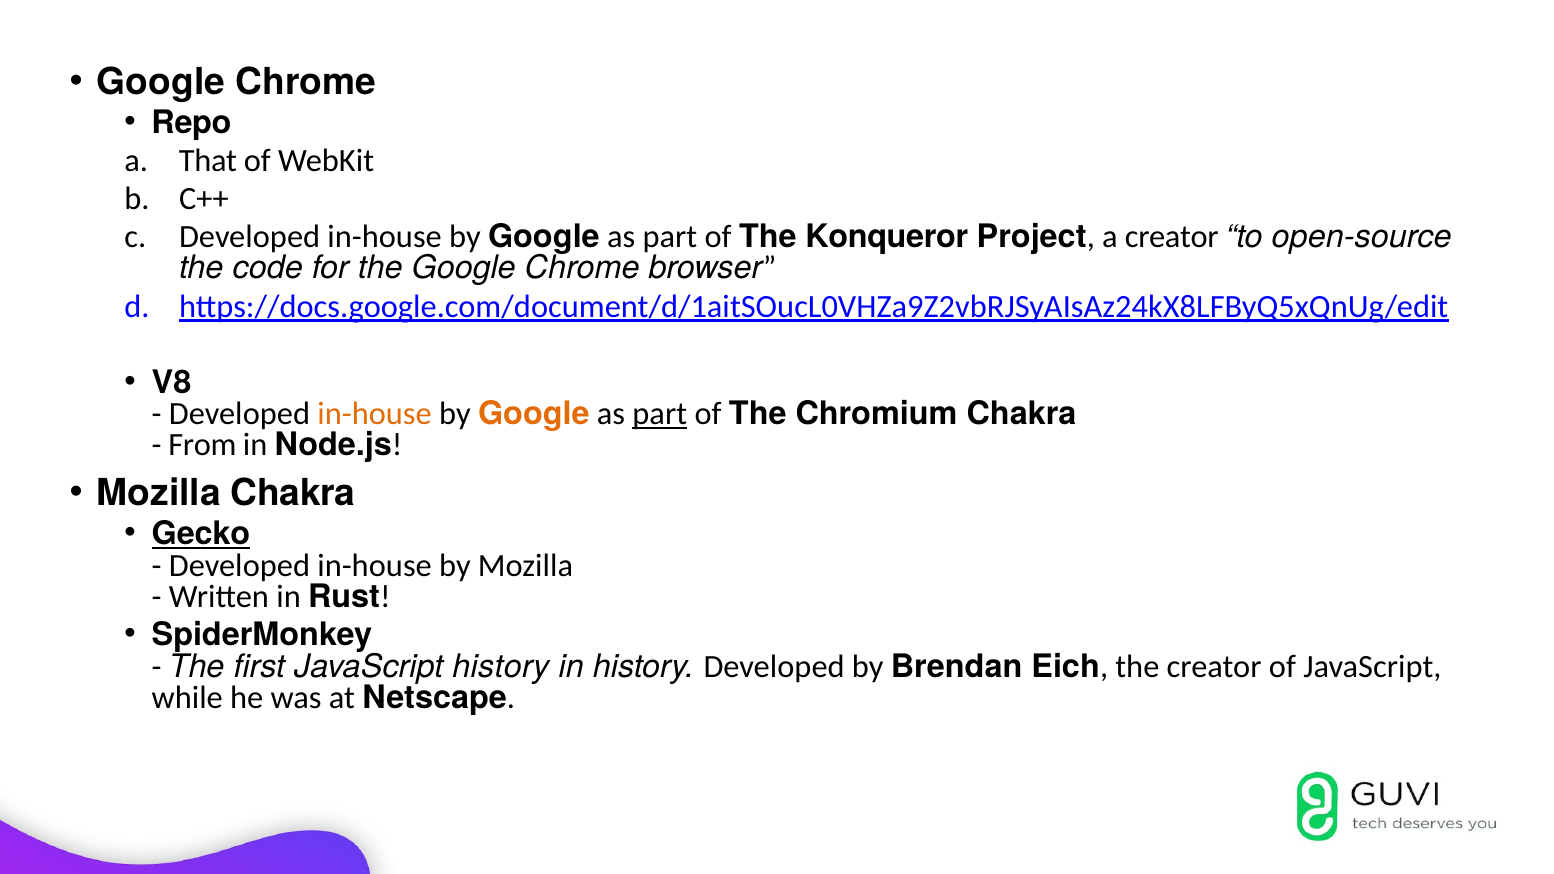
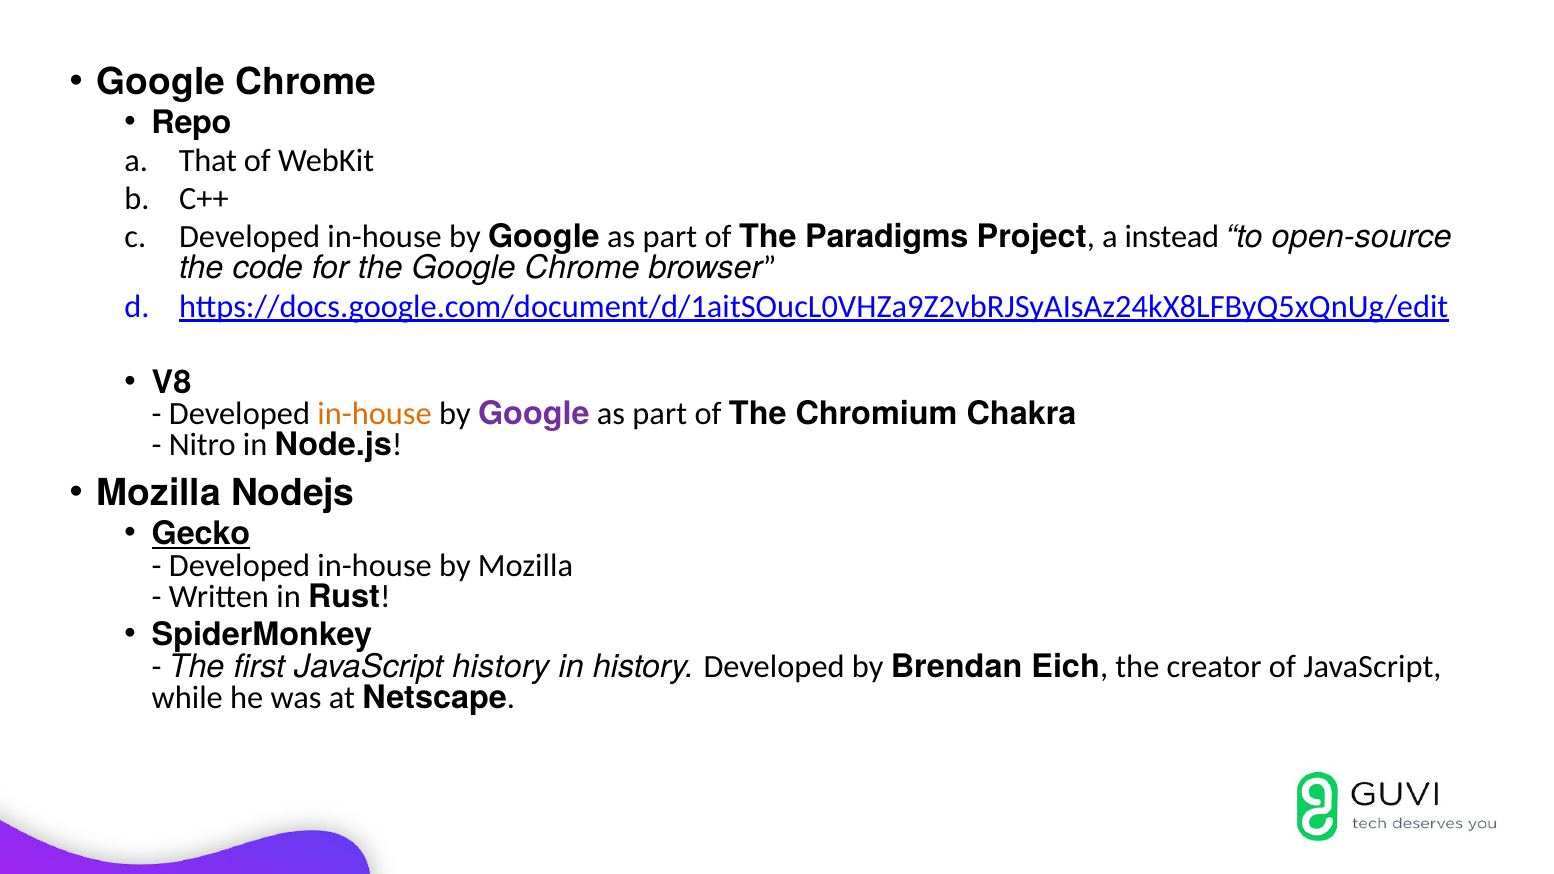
Konqueror: Konqueror -> Paradigms
a creator: creator -> instead
Google at (534, 414) colour: orange -> purple
part at (660, 414) underline: present -> none
From: From -> Nitro
Mozilla Chakra: Chakra -> Nodejs
